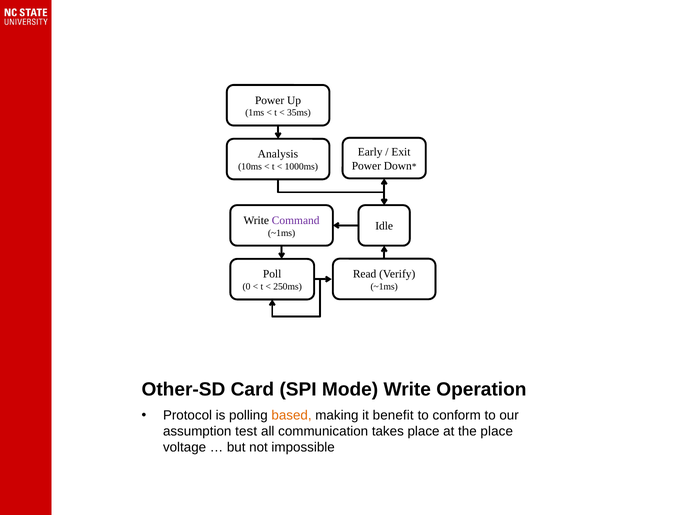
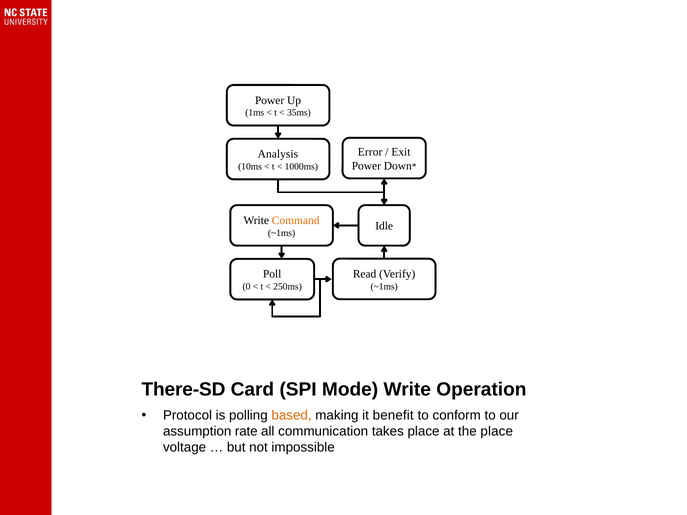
Early: Early -> Error
Command colour: purple -> orange
Other-SD: Other-SD -> There-SD
test: test -> rate
